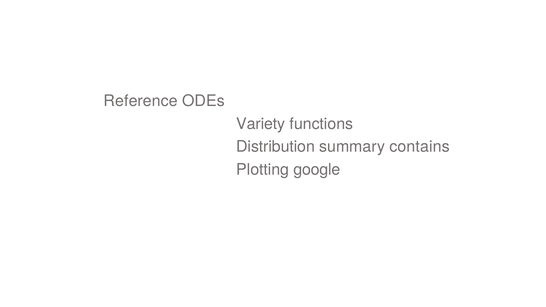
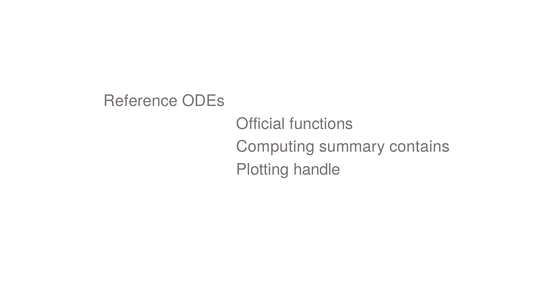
Variety: Variety -> Official
Distribution: Distribution -> Computing
google: google -> handle
